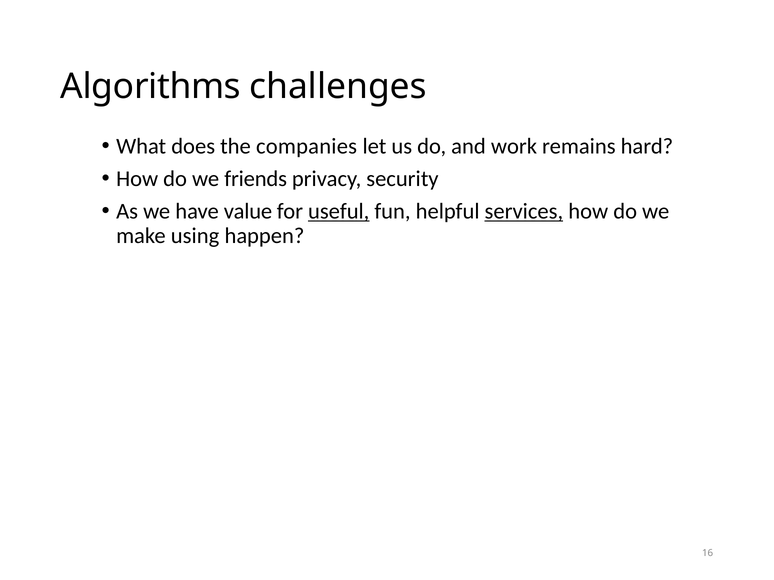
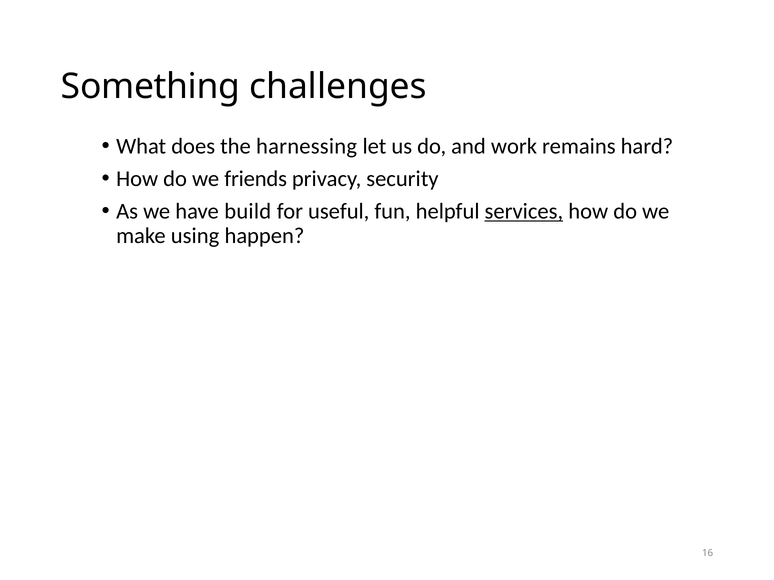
Algorithms: Algorithms -> Something
companies: companies -> harnessing
value: value -> build
useful underline: present -> none
